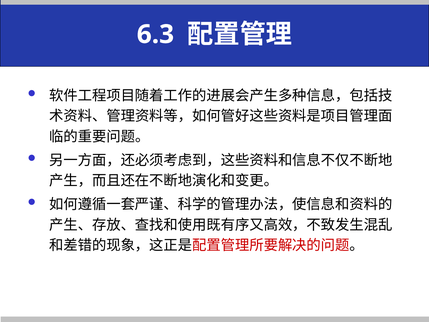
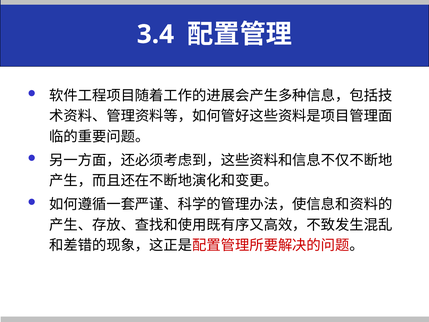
6.3: 6.3 -> 3.4
